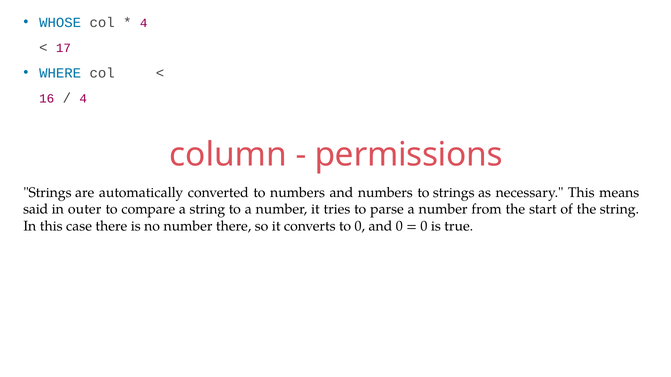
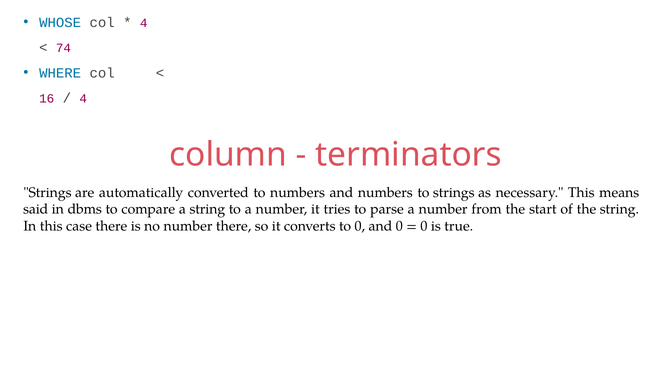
17: 17 -> 74
permissions: permissions -> terminators
outer: outer -> dbms
